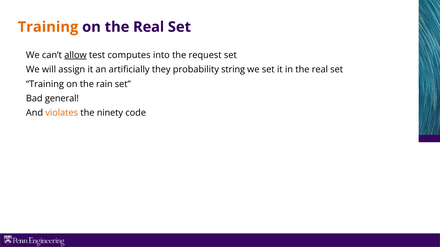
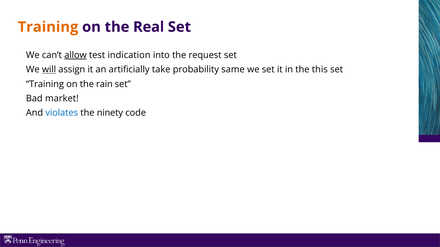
computes: computes -> indication
will underline: none -> present
they: they -> take
string: string -> same
in the real: real -> this
general: general -> market
violates colour: orange -> blue
